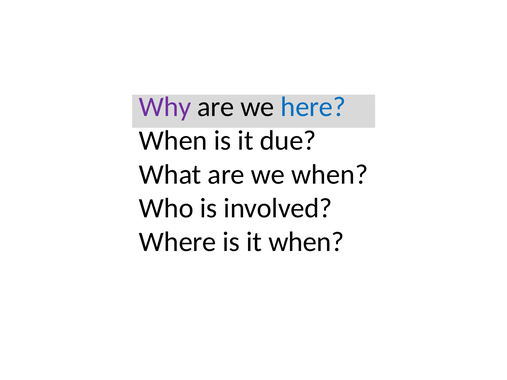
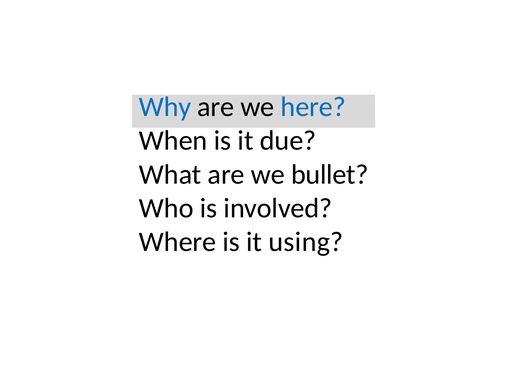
Why colour: purple -> blue
we when: when -> bullet
it when: when -> using
